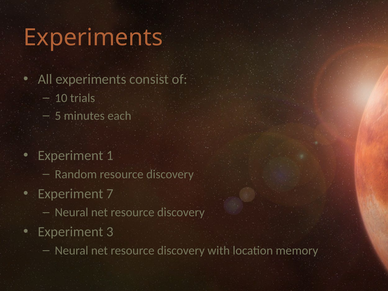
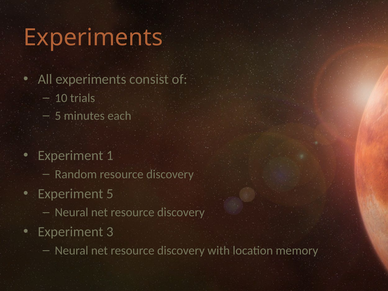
Experiment 7: 7 -> 5
